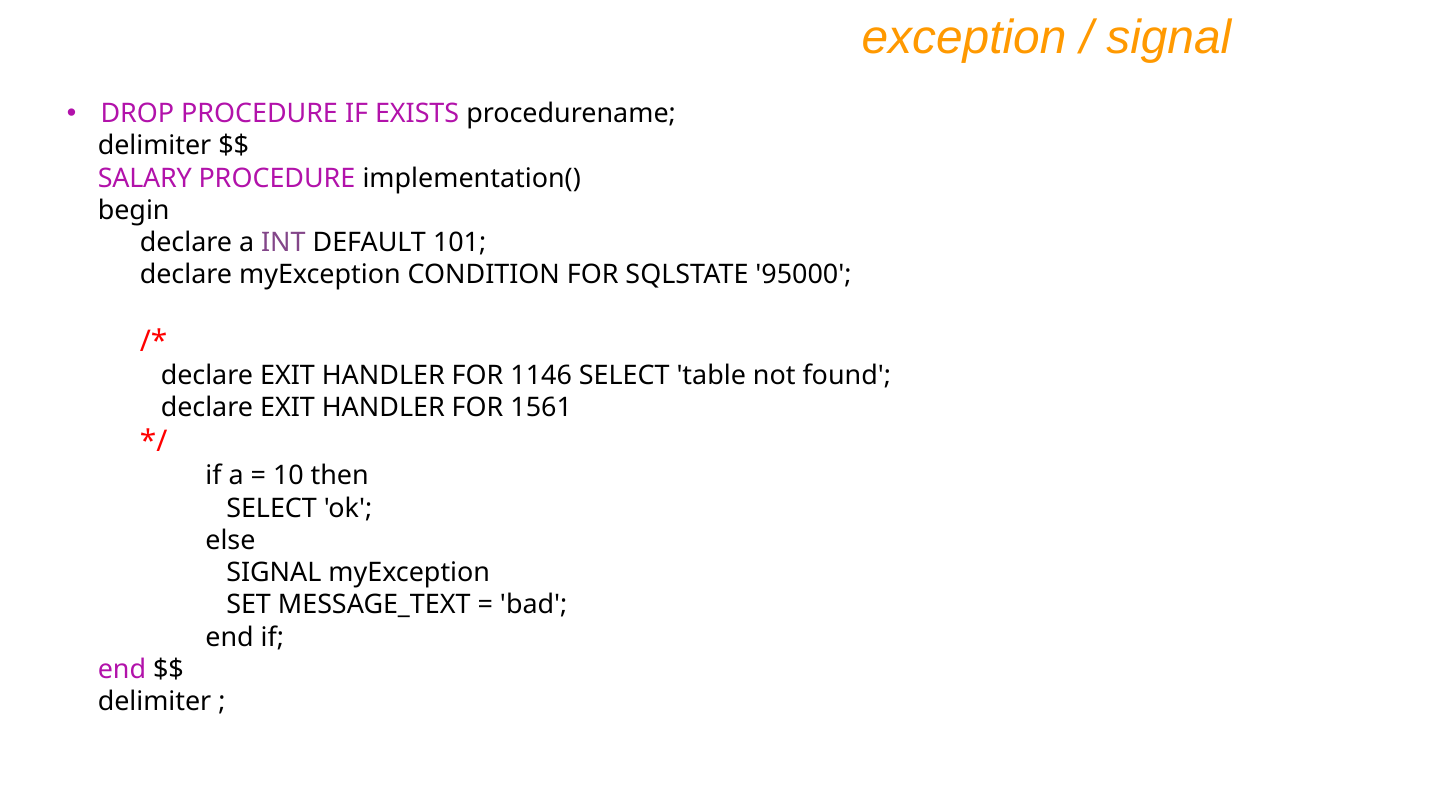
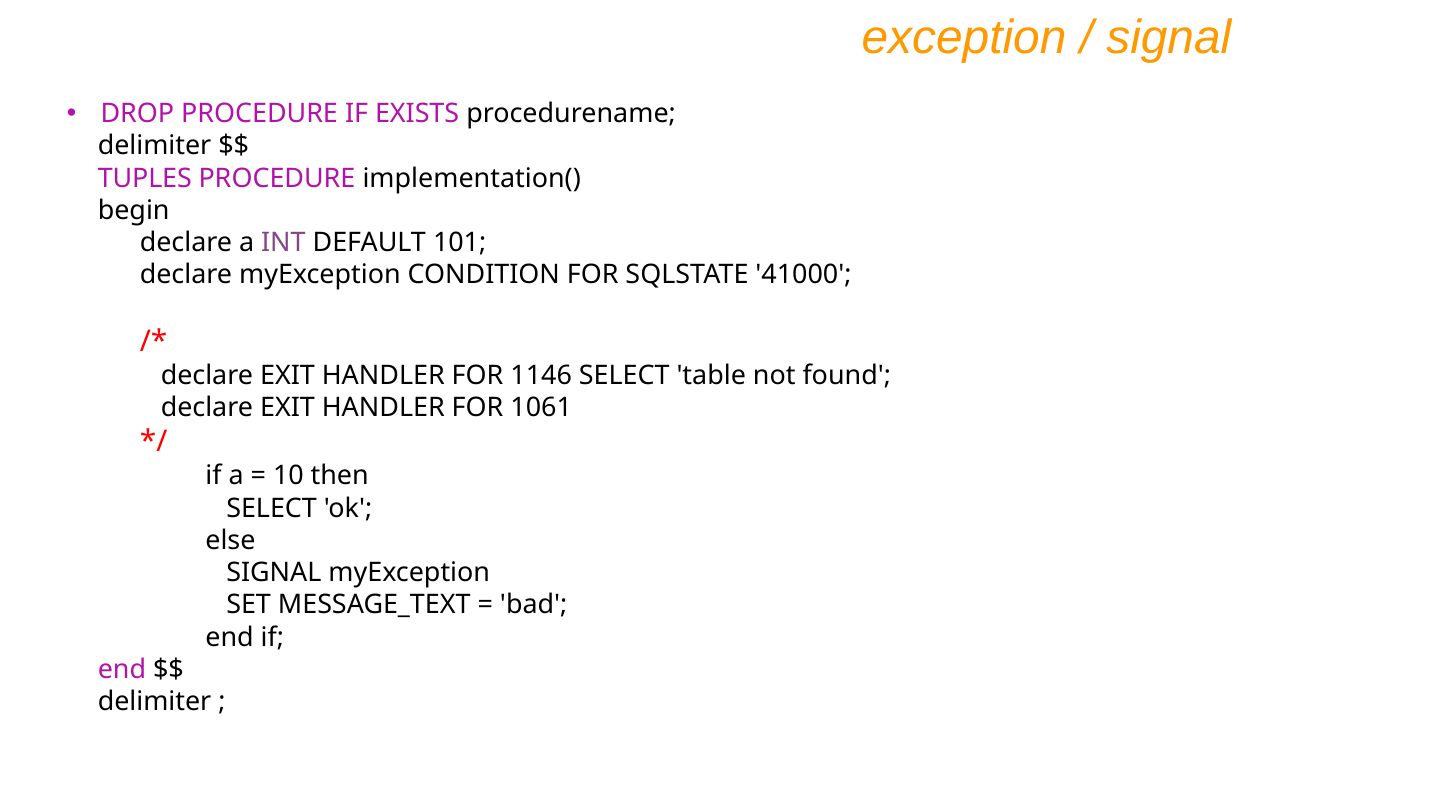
SALARY: SALARY -> TUPLES
95000: 95000 -> 41000
1561: 1561 -> 1061
